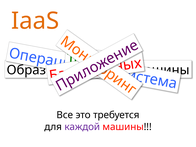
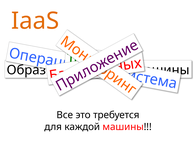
каждой colour: purple -> black
